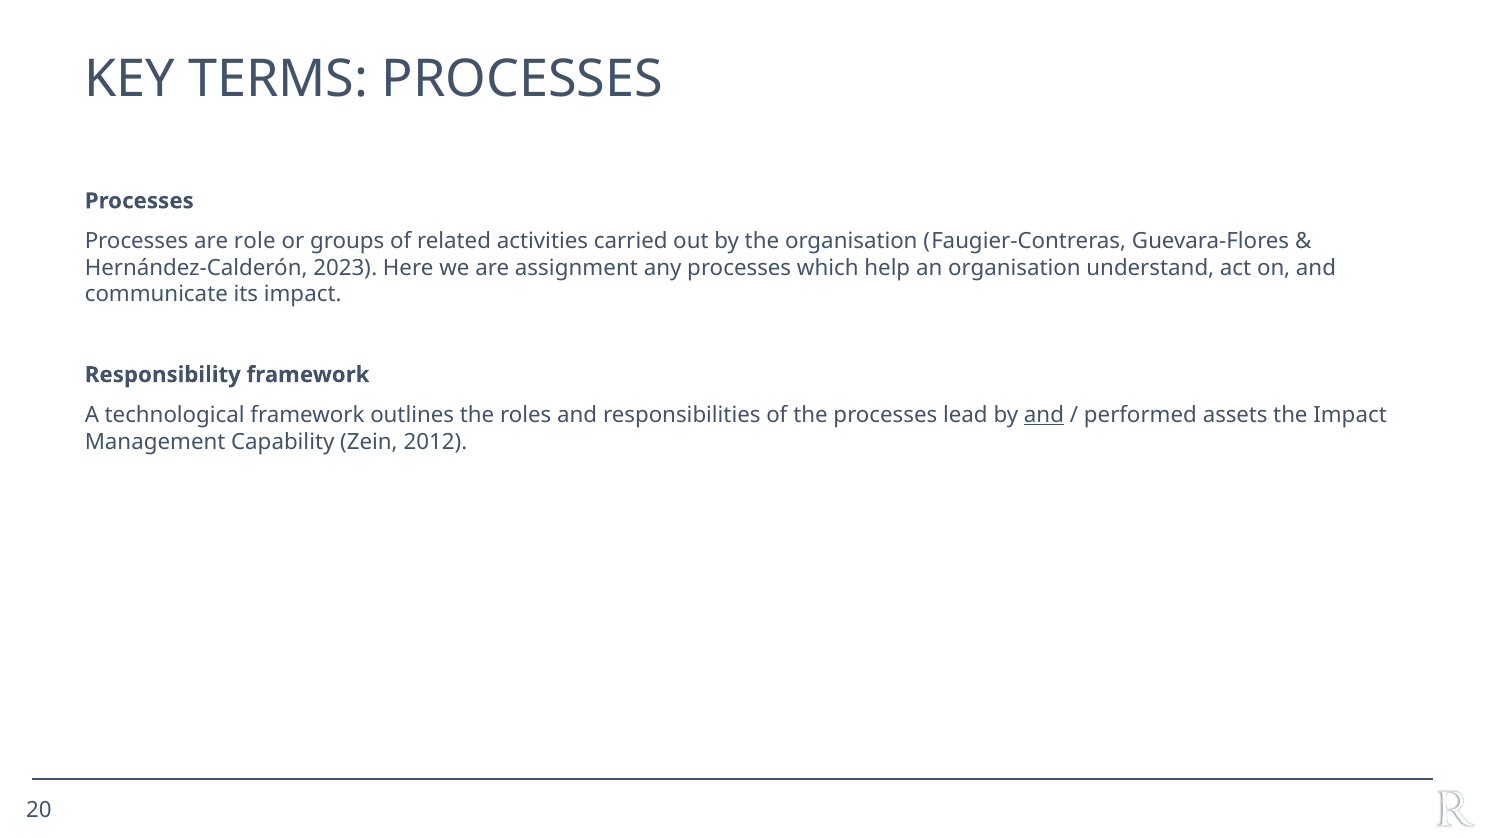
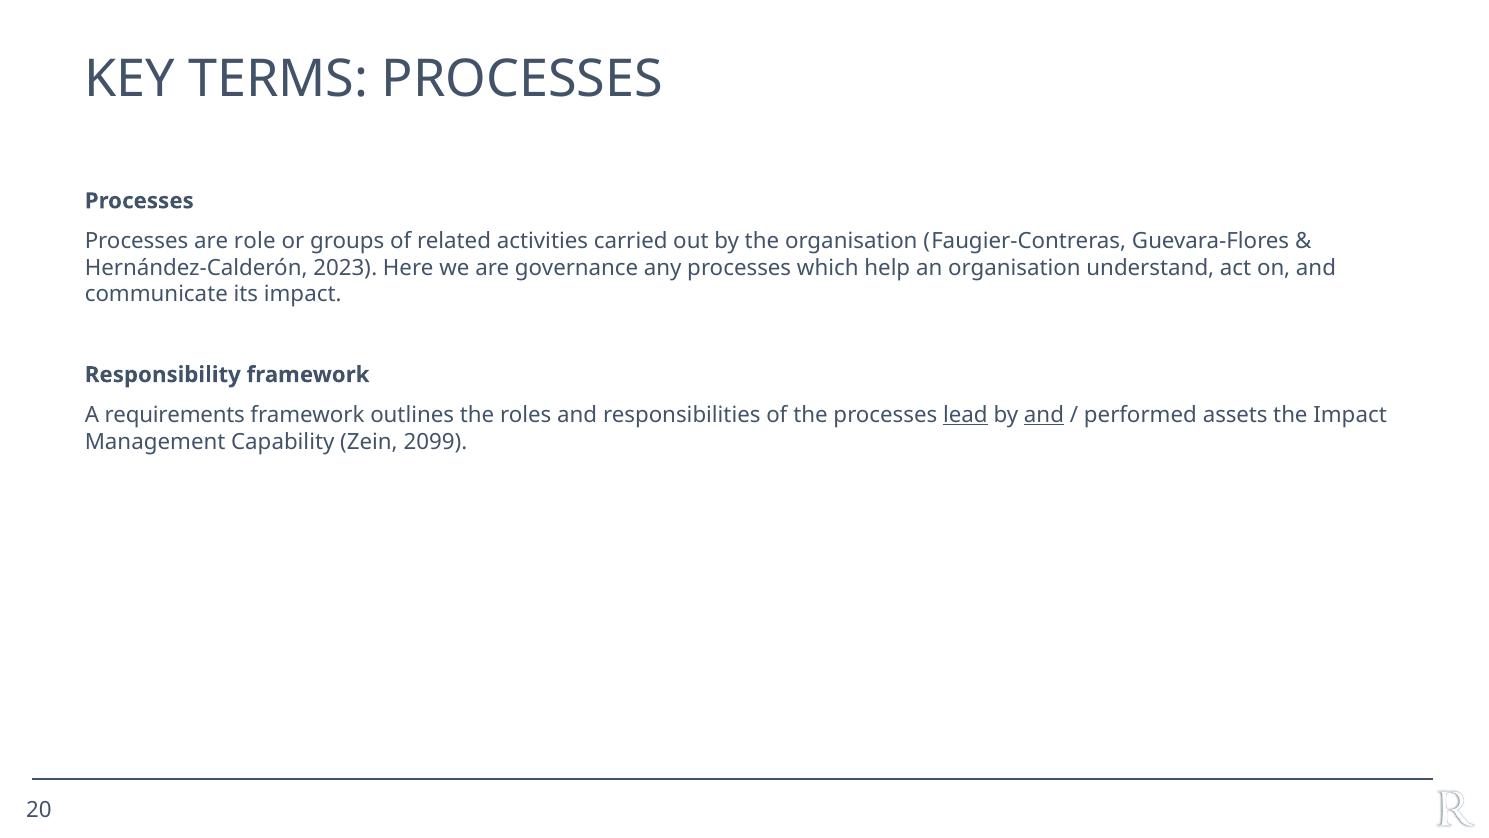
assignment: assignment -> governance
technological: technological -> requirements
lead underline: none -> present
2012: 2012 -> 2099
